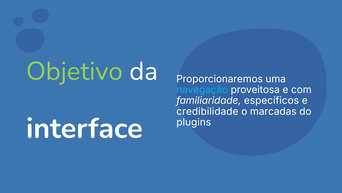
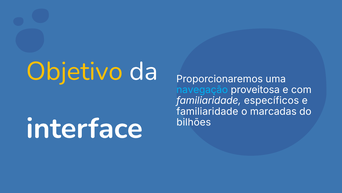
Objetivo colour: light green -> yellow
credibilidade at (207, 111): credibilidade -> familiaridade
plugins: plugins -> bilhões
